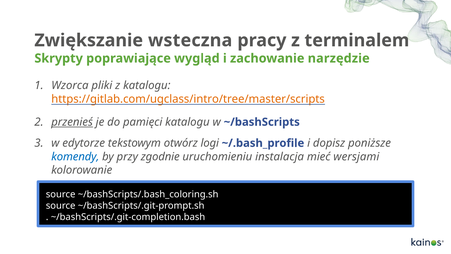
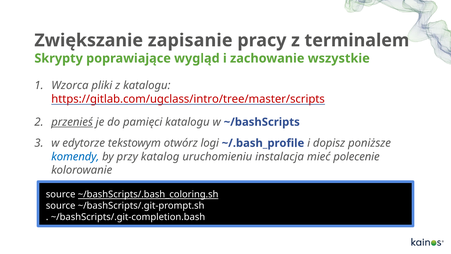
wsteczna: wsteczna -> zapisanie
narzędzie: narzędzie -> wszystkie
https://gitlab.com/ugclass/intro/tree/master/scripts colour: orange -> red
zgodnie: zgodnie -> katalog
wersjami: wersjami -> polecenie
~/bashScripts/.bash_coloring.sh underline: none -> present
